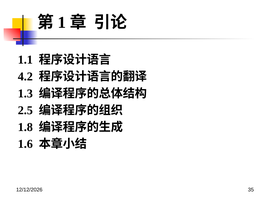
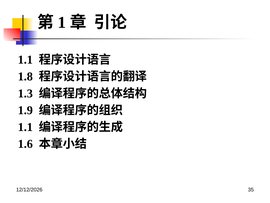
4.2: 4.2 -> 1.8
2.5: 2.5 -> 1.9
1.8 at (25, 127): 1.8 -> 1.1
